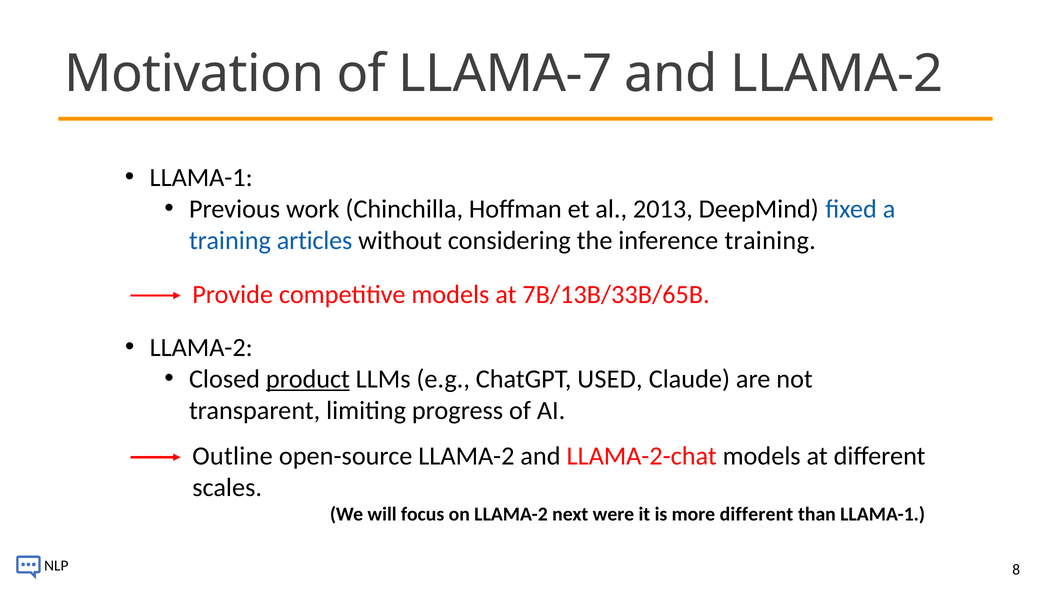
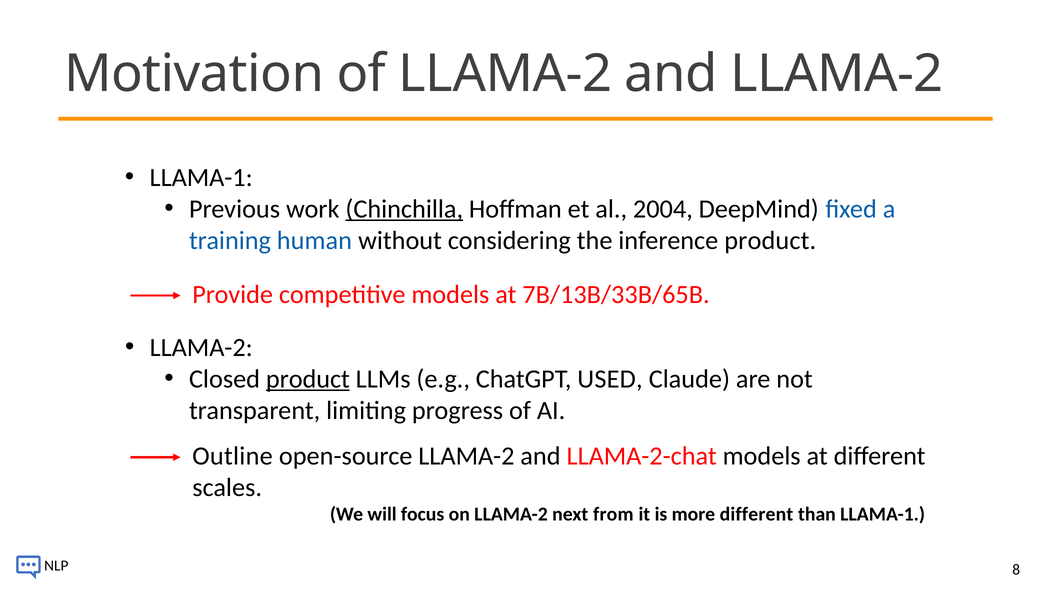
of LLAMA-7: LLAMA-7 -> LLAMA-2
Chinchilla underline: none -> present
2013: 2013 -> 2004
articles: articles -> human
inference training: training -> product
were: were -> from
